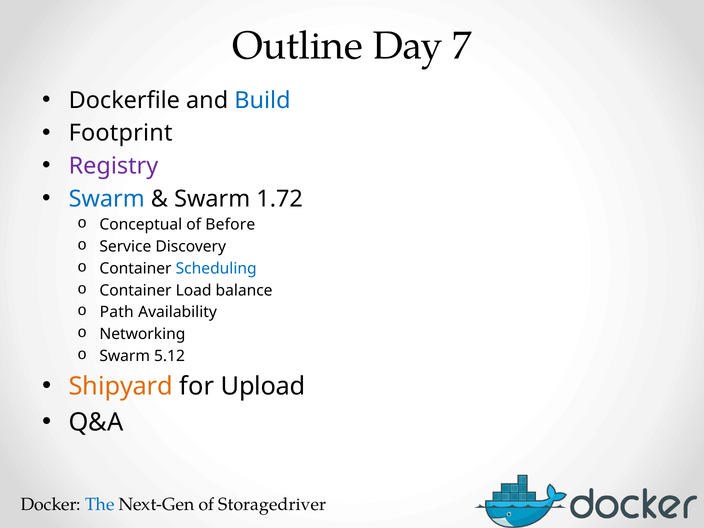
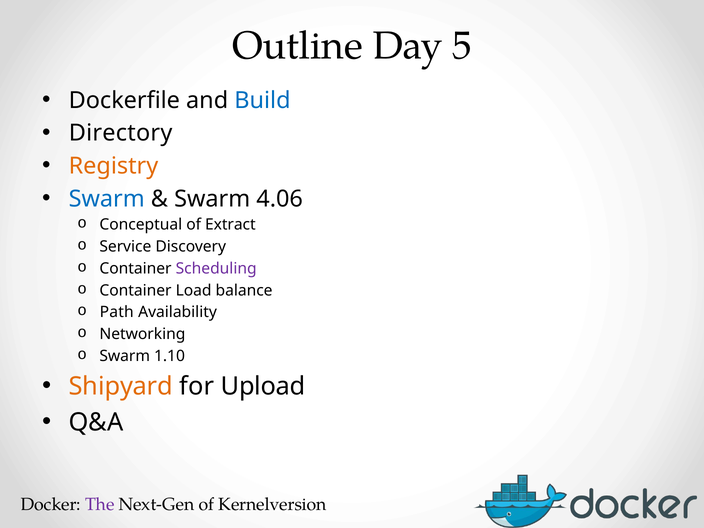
7: 7 -> 5
Footprint: Footprint -> Directory
Registry colour: purple -> orange
1.72: 1.72 -> 4.06
Before: Before -> Extract
Scheduling colour: blue -> purple
5.12: 5.12 -> 1.10
The colour: blue -> purple
Storagedriver: Storagedriver -> Kernelversion
